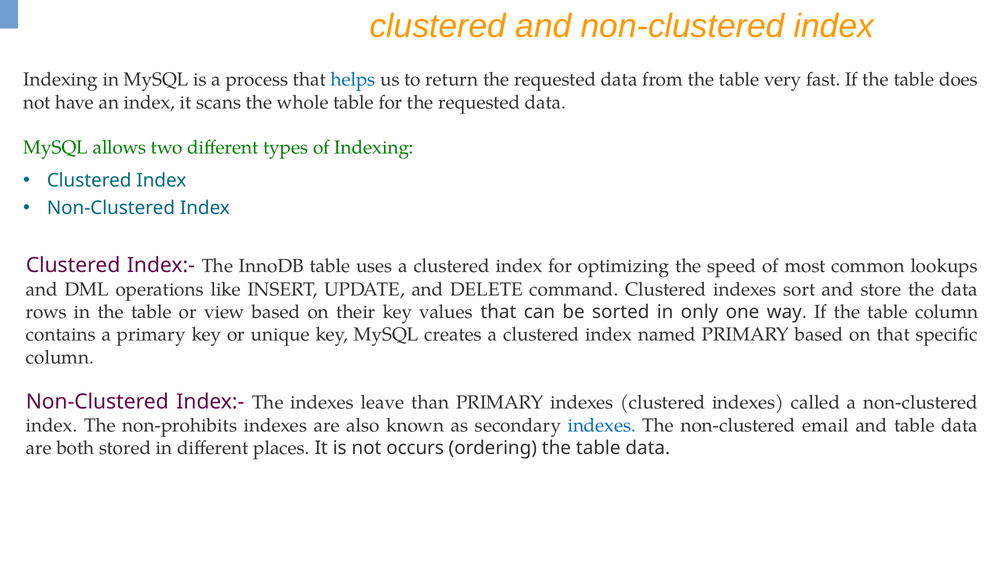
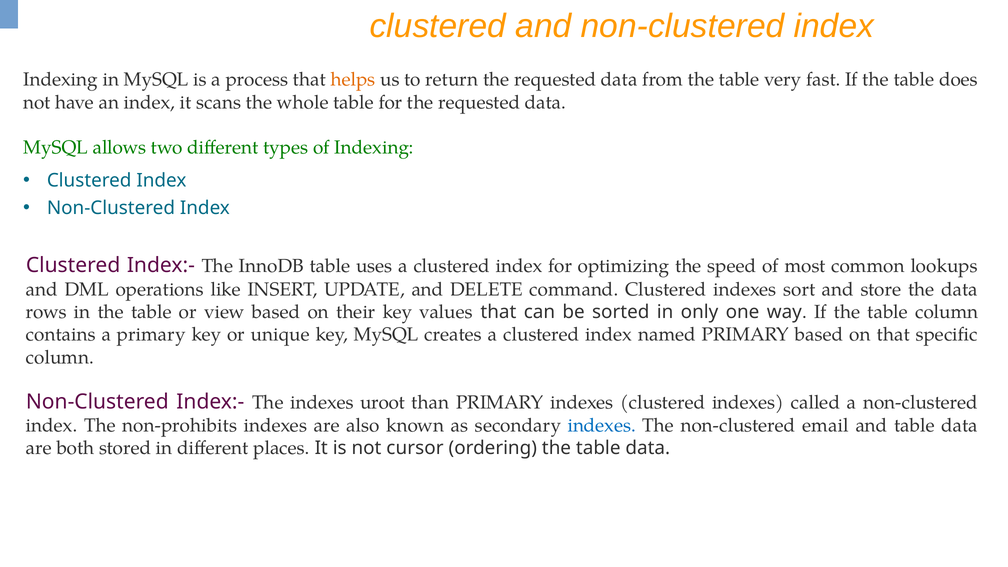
helps colour: blue -> orange
leave: leave -> uroot
occurs: occurs -> cursor
